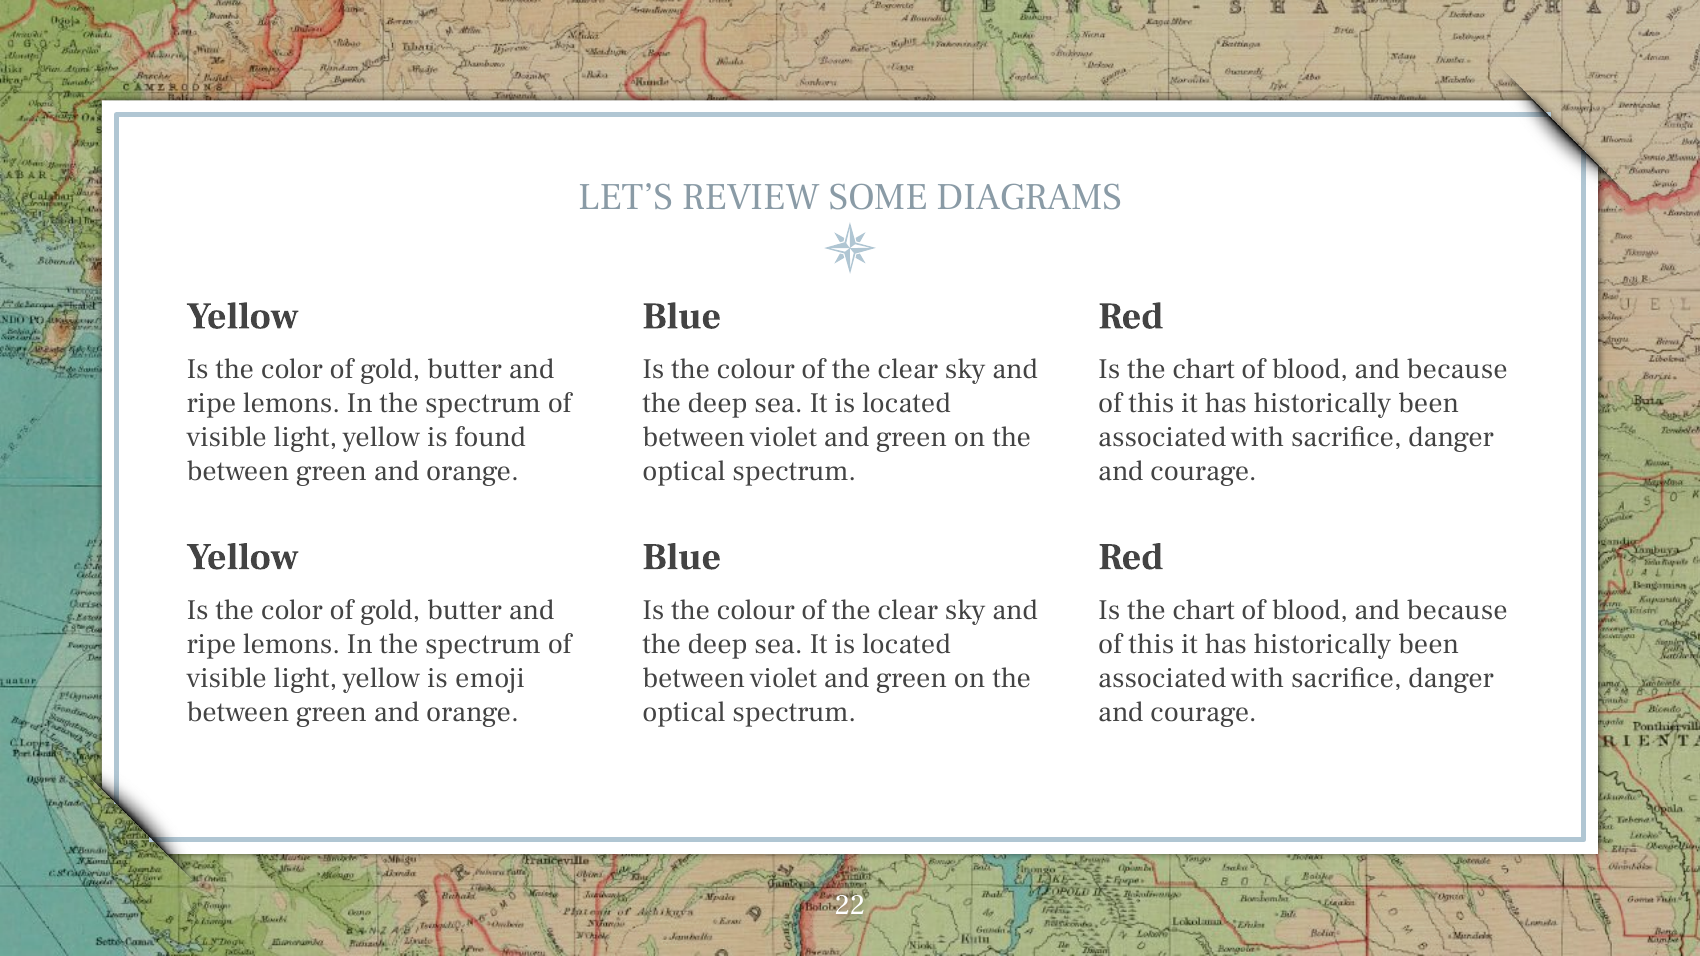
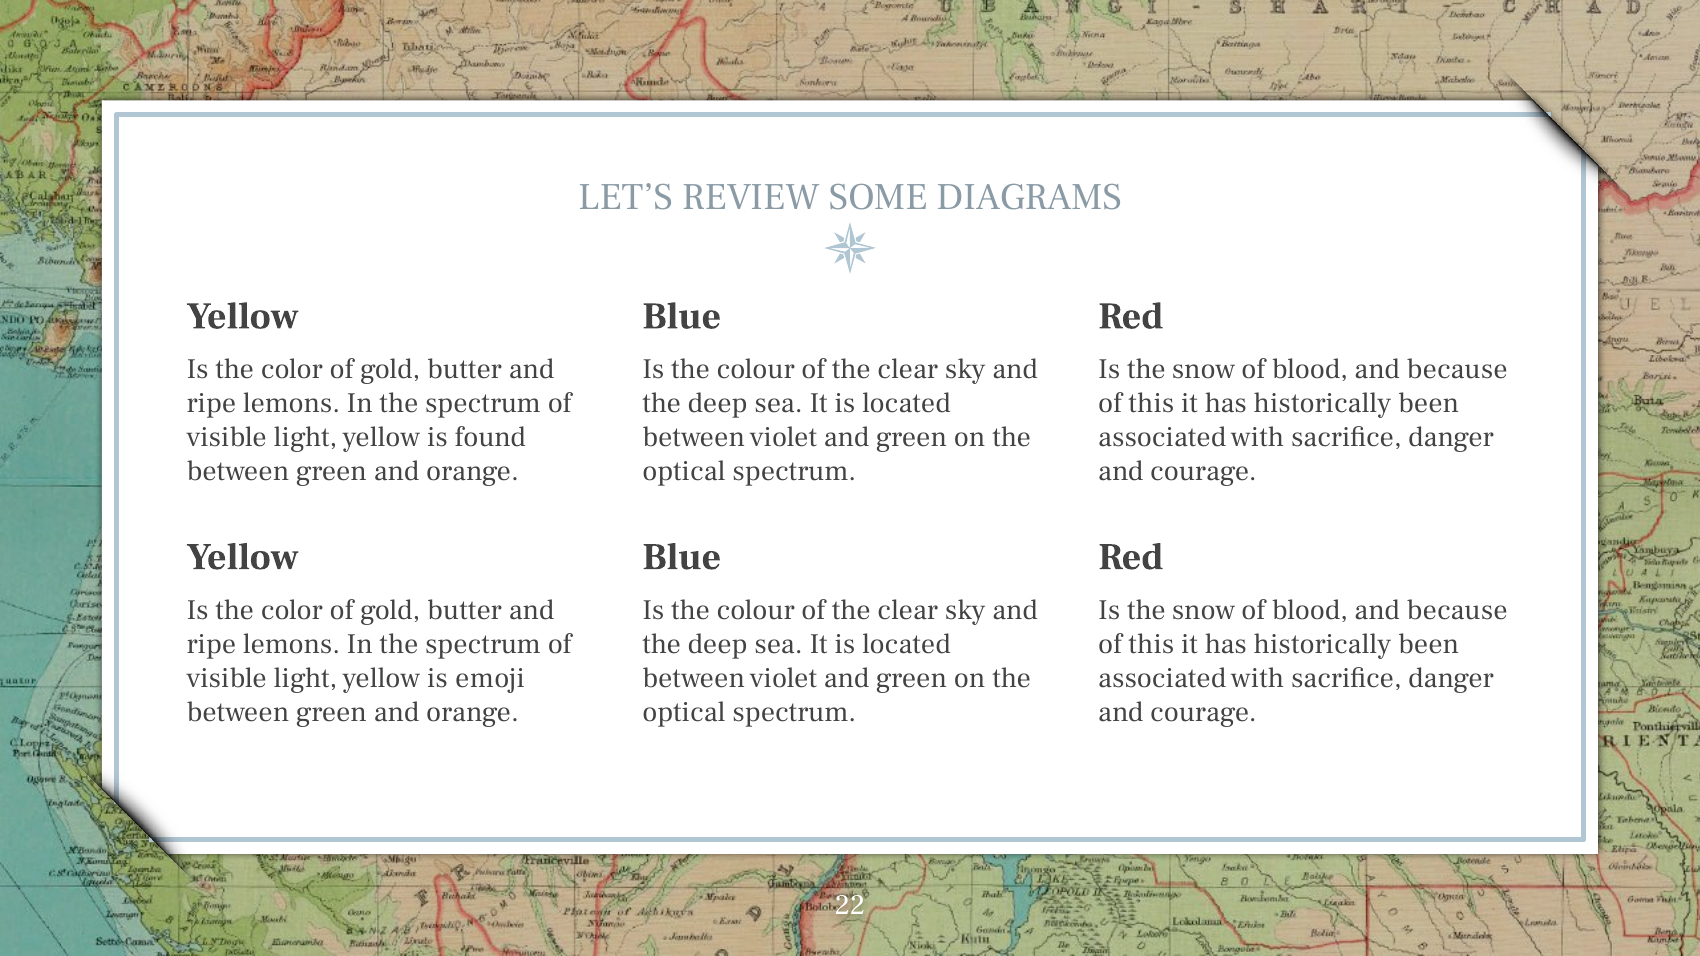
chart at (1204, 369): chart -> snow
chart at (1204, 610): chart -> snow
